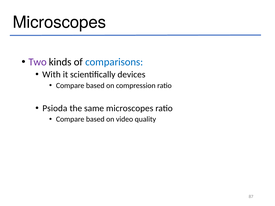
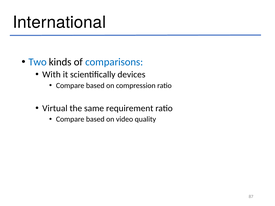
Microscopes at (59, 22): Microscopes -> International
Two colour: purple -> blue
Psioda: Psioda -> Virtual
same microscopes: microscopes -> requirement
